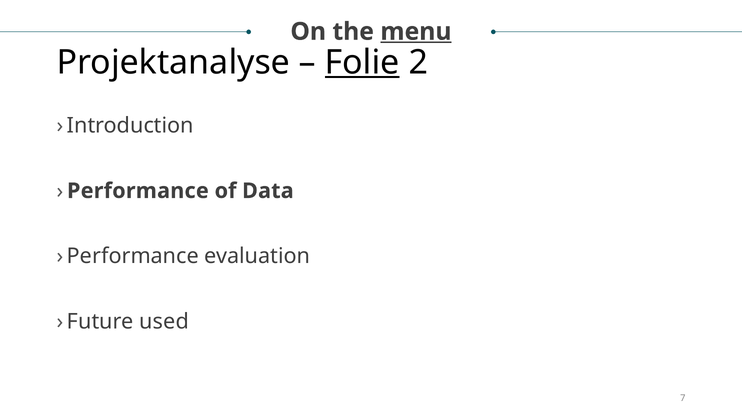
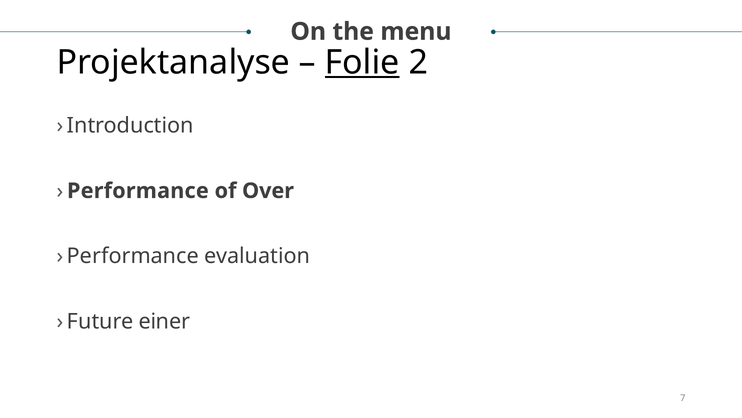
menu underline: present -> none
Data: Data -> Over
used: used -> einer
